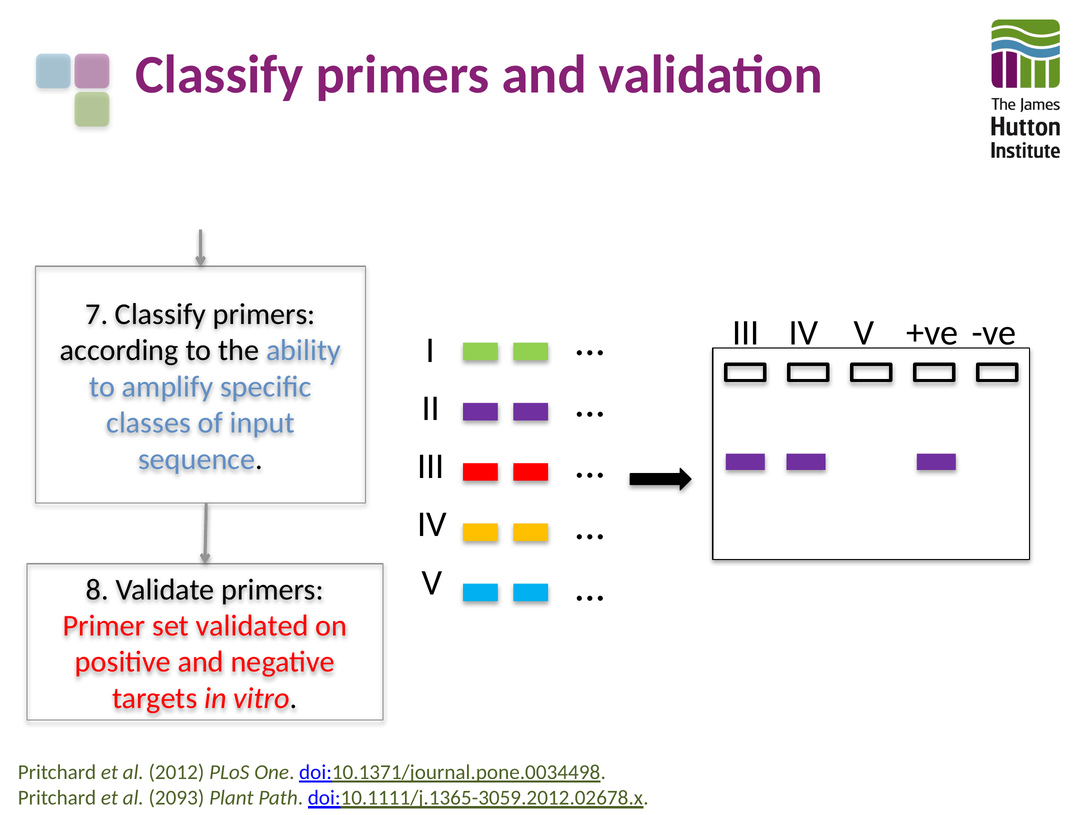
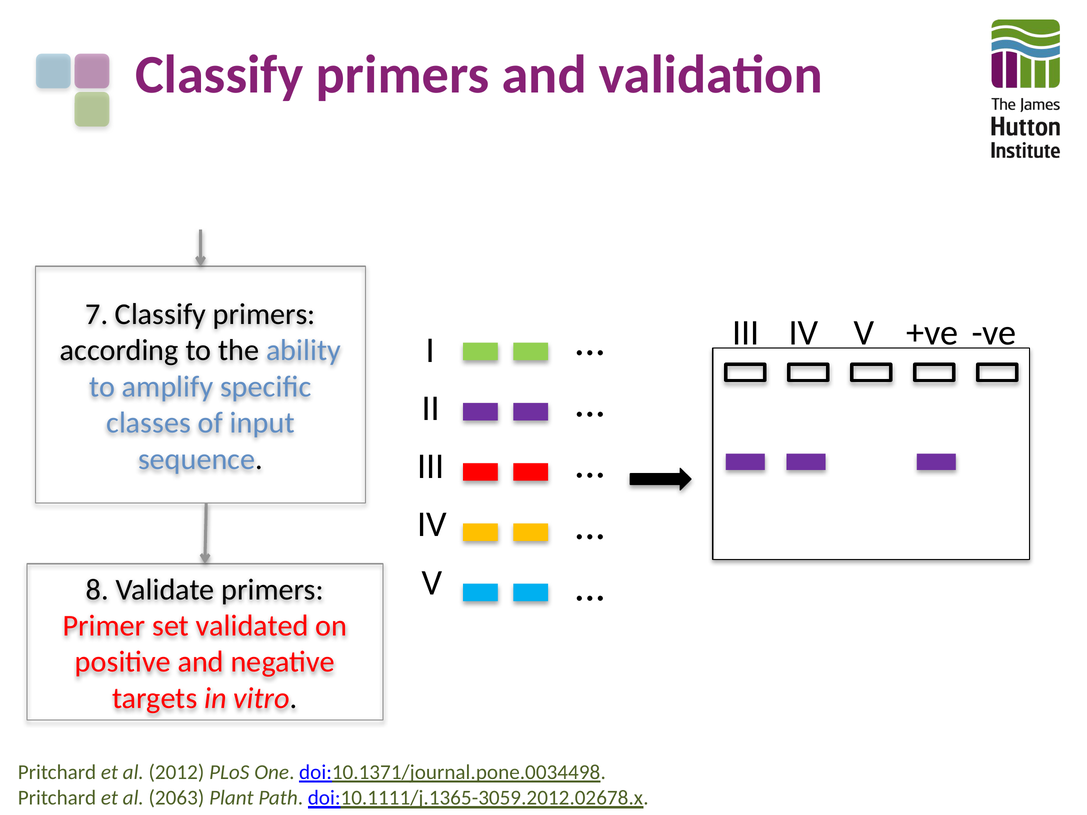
2093: 2093 -> 2063
